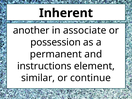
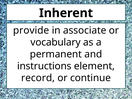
another: another -> provide
possession: possession -> vocabulary
similar: similar -> record
